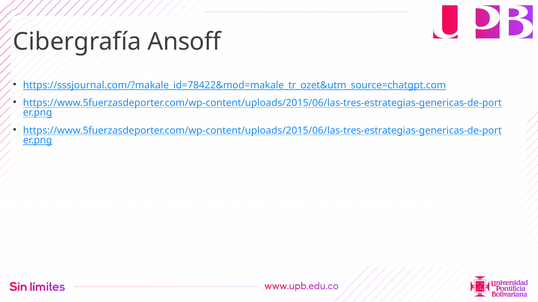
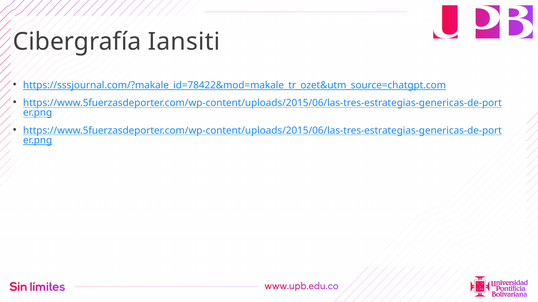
Ansoff: Ansoff -> Iansiti
